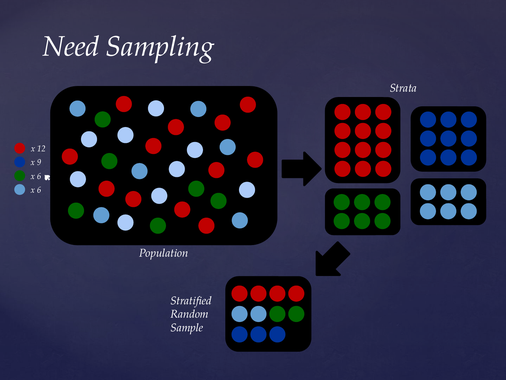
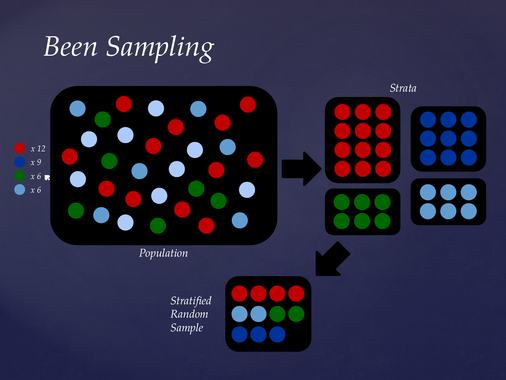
Need: Need -> Been
